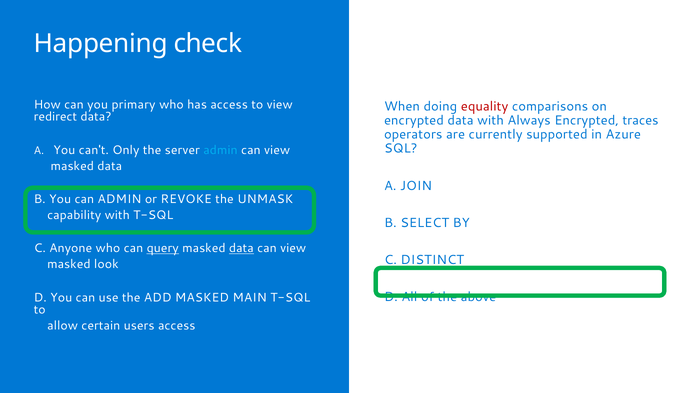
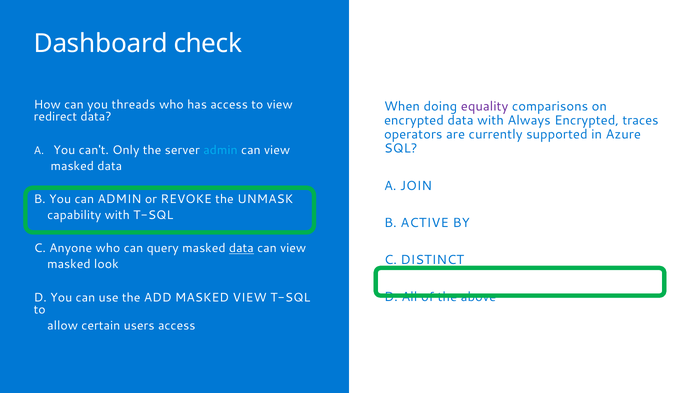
Happening: Happening -> Dashboard
primary: primary -> threads
equality colour: red -> purple
SELECT: SELECT -> ACTIVE
query underline: present -> none
MASKED MAIN: MAIN -> VIEW
